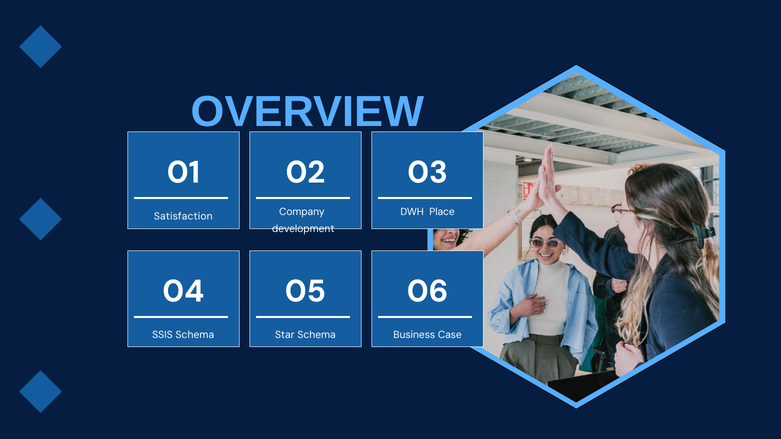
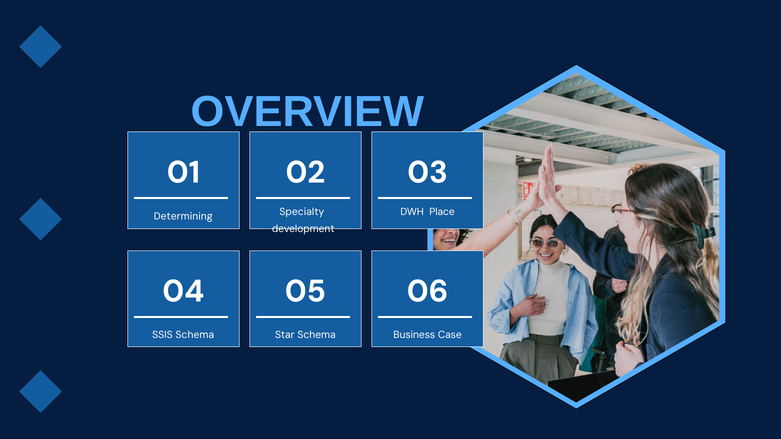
Company: Company -> Specialty
Satisfaction: Satisfaction -> Determining
